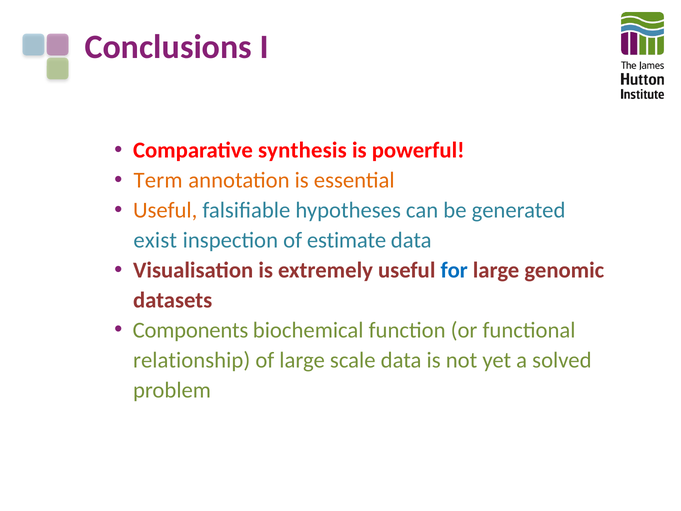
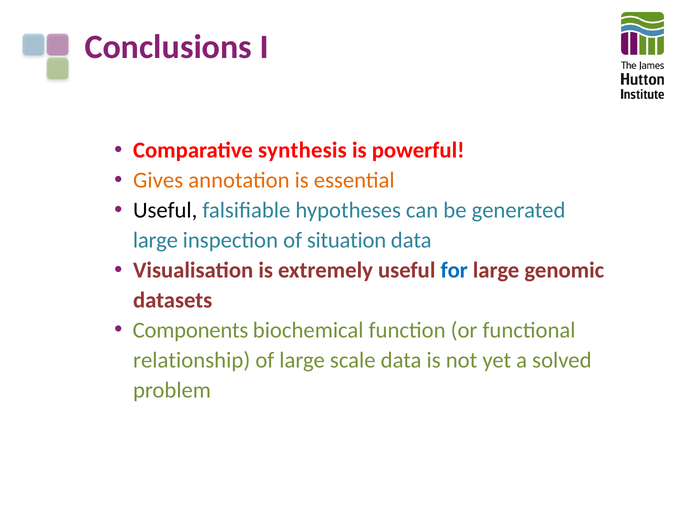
Term: Term -> Gives
Useful at (165, 210) colour: orange -> black
exist at (155, 240): exist -> large
estimate: estimate -> situation
